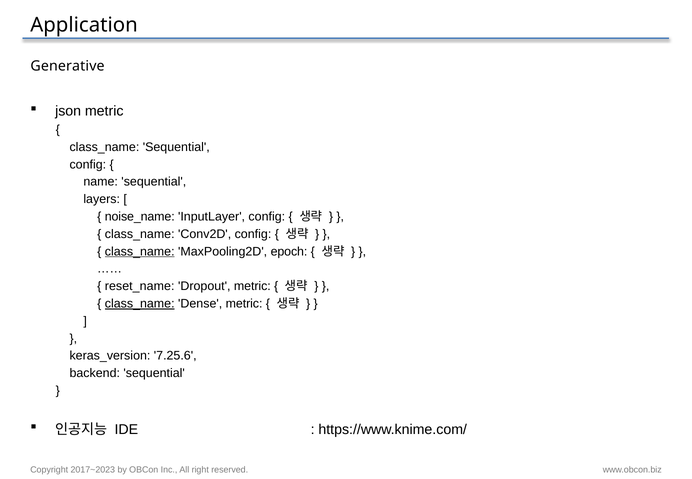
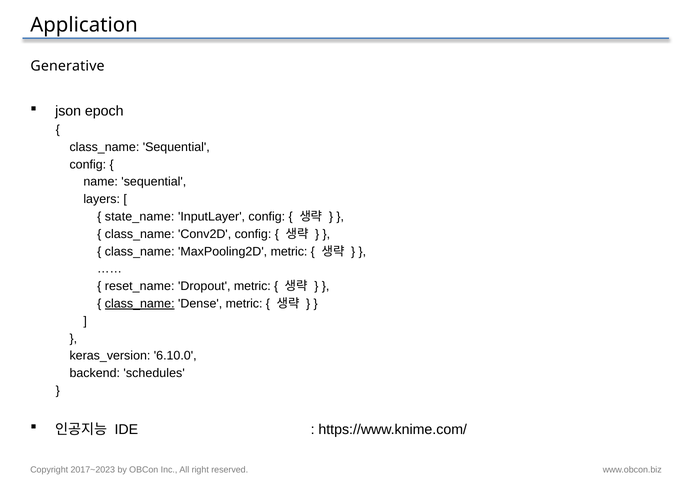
json metric: metric -> epoch
noise_name: noise_name -> state_name
class_name at (140, 251) underline: present -> none
MaxPooling2D epoch: epoch -> metric
7.25.6: 7.25.6 -> 6.10.0
backend sequential: sequential -> schedules
